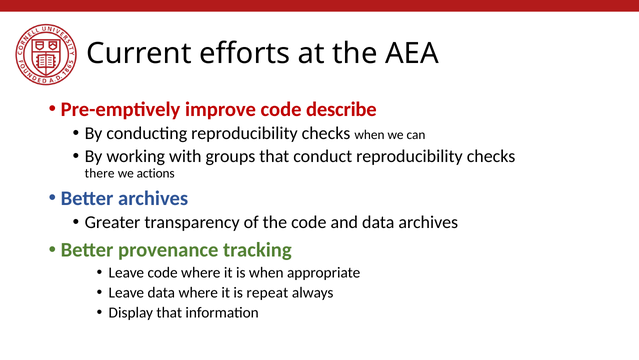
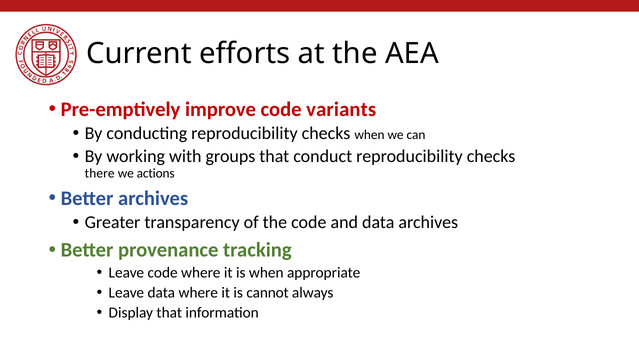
describe: describe -> variants
repeat: repeat -> cannot
